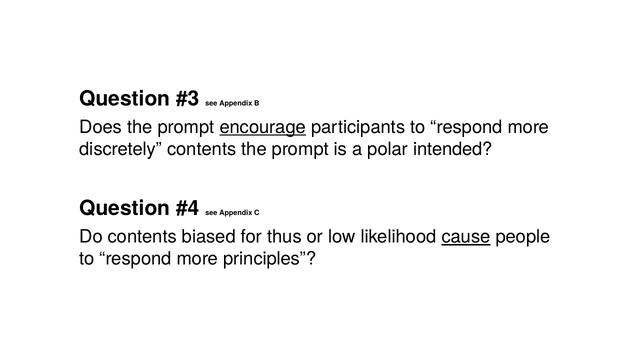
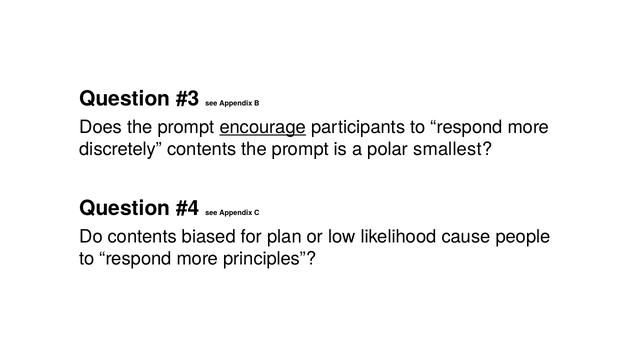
intended: intended -> smallest
thus: thus -> plan
cause underline: present -> none
